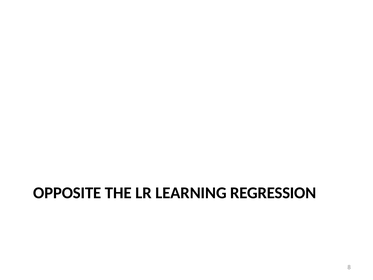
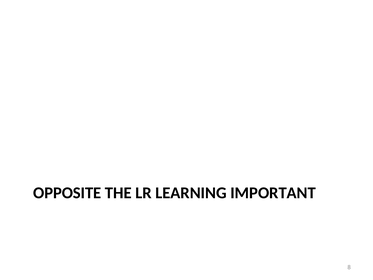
REGRESSION: REGRESSION -> IMPORTANT
